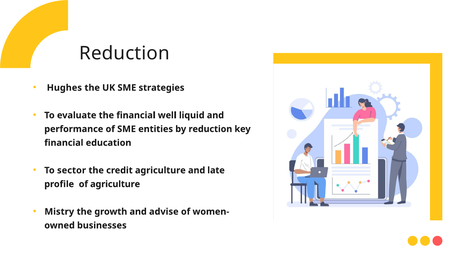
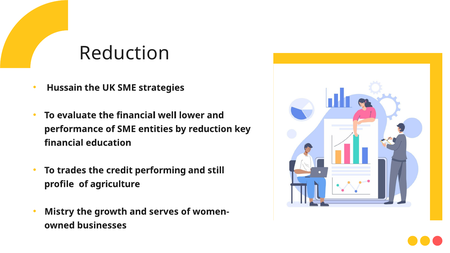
Hughes: Hughes -> Hussain
liquid: liquid -> lower
sector: sector -> trades
credit agriculture: agriculture -> performing
late: late -> still
advise: advise -> serves
